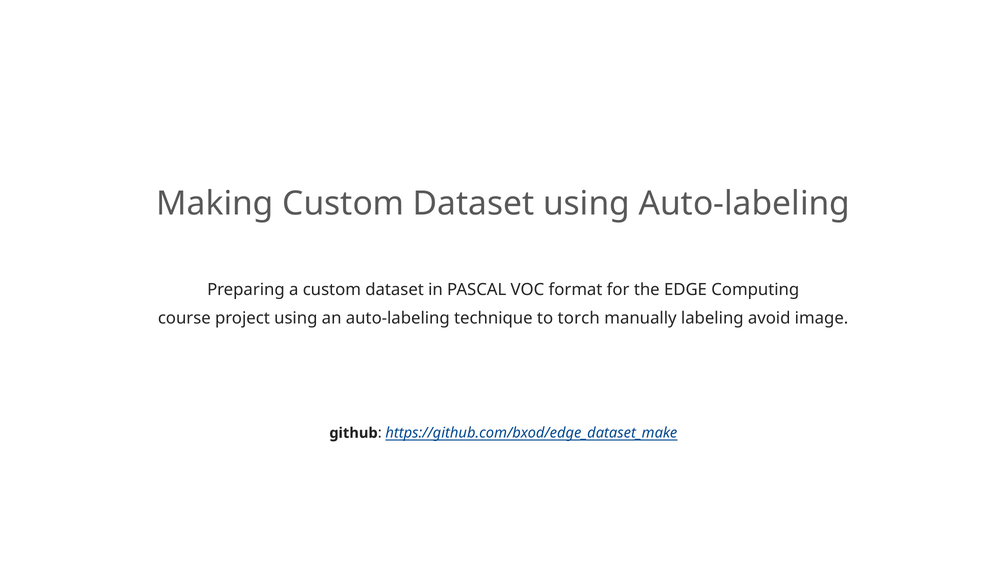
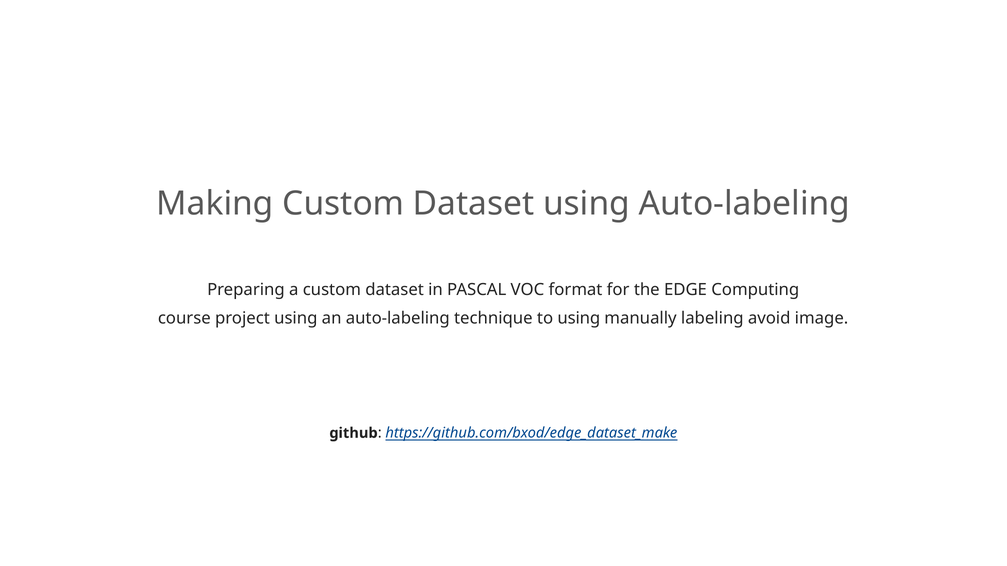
to torch: torch -> using
